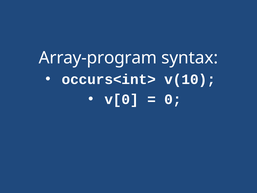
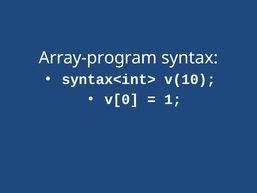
occurs<int>: occurs<int> -> syntax<int>
0: 0 -> 1
